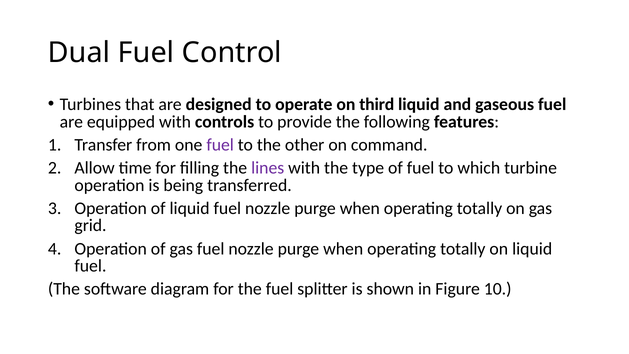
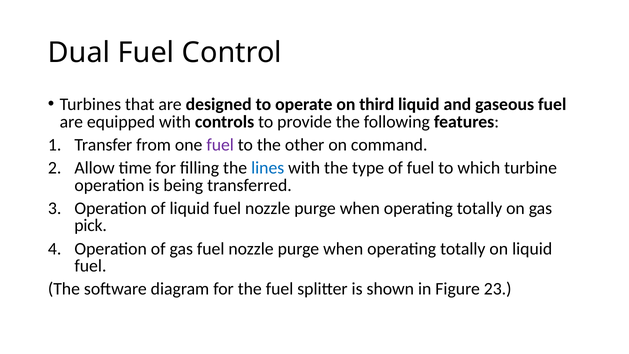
lines colour: purple -> blue
grid: grid -> pick
10: 10 -> 23
